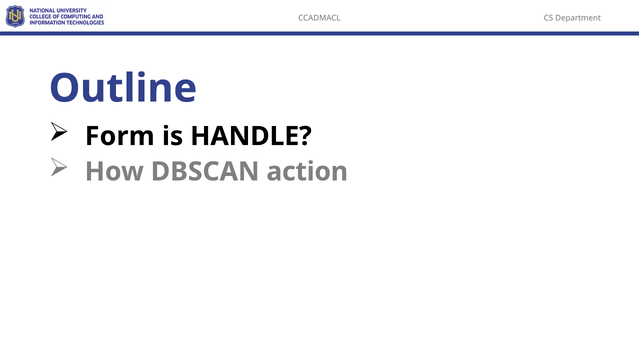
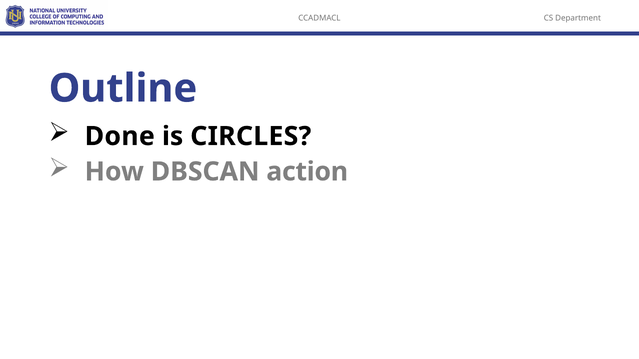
Form: Form -> Done
HANDLE: HANDLE -> CIRCLES
